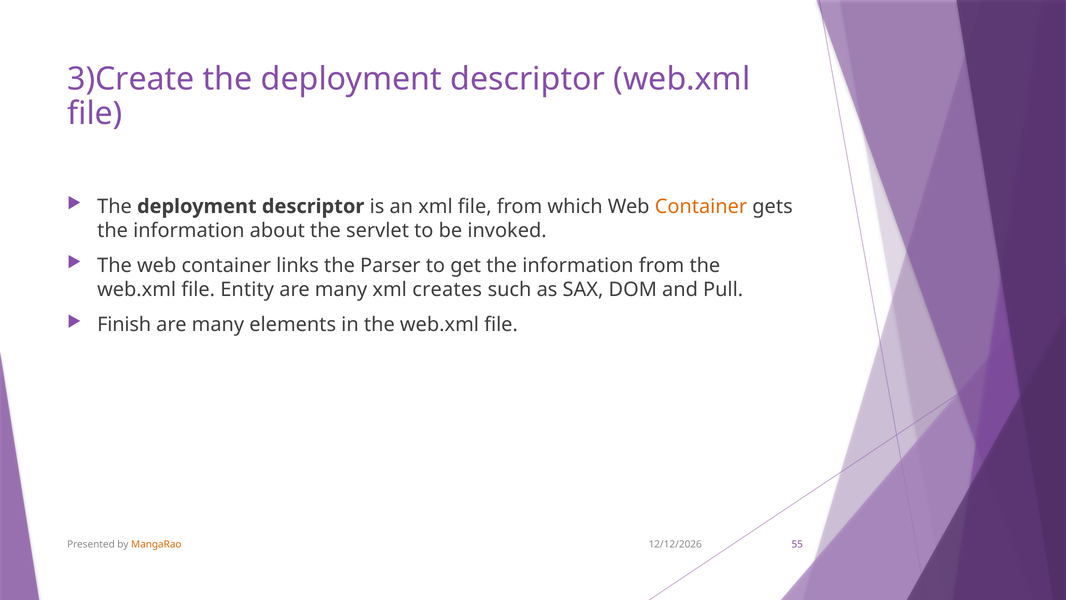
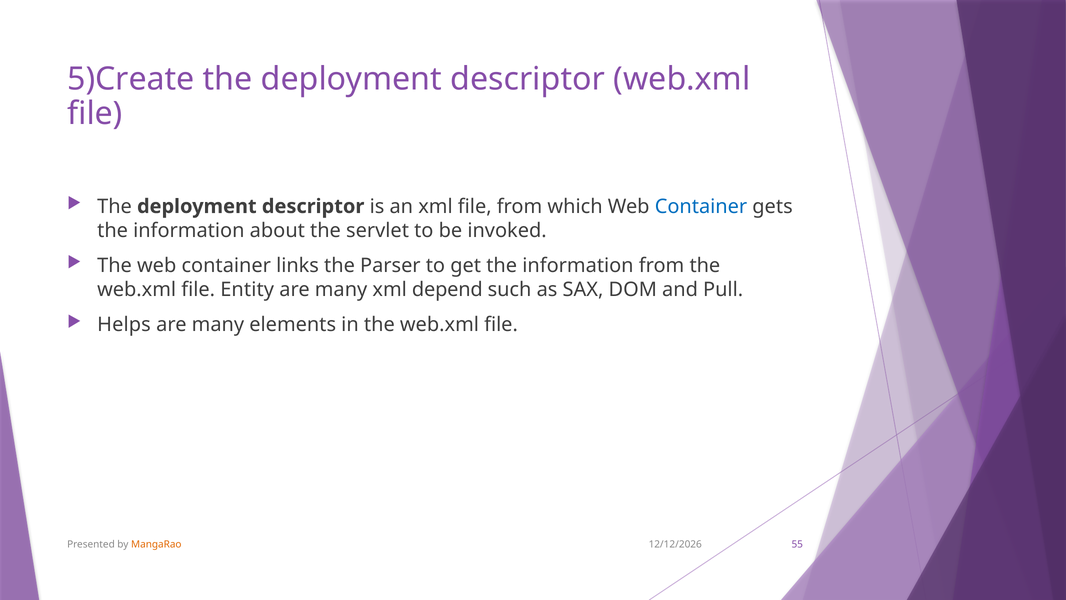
3)Create: 3)Create -> 5)Create
Container at (701, 206) colour: orange -> blue
creates: creates -> depend
Finish: Finish -> Helps
